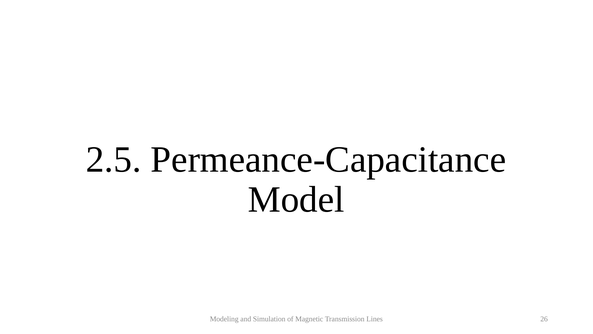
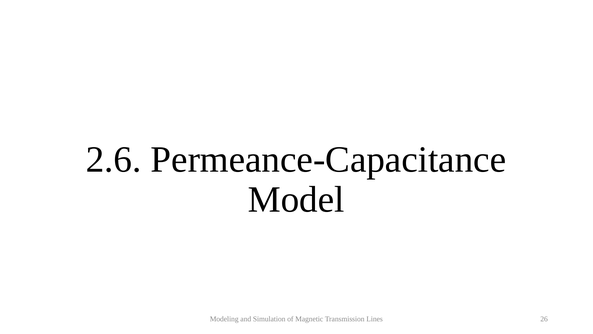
2.5: 2.5 -> 2.6
